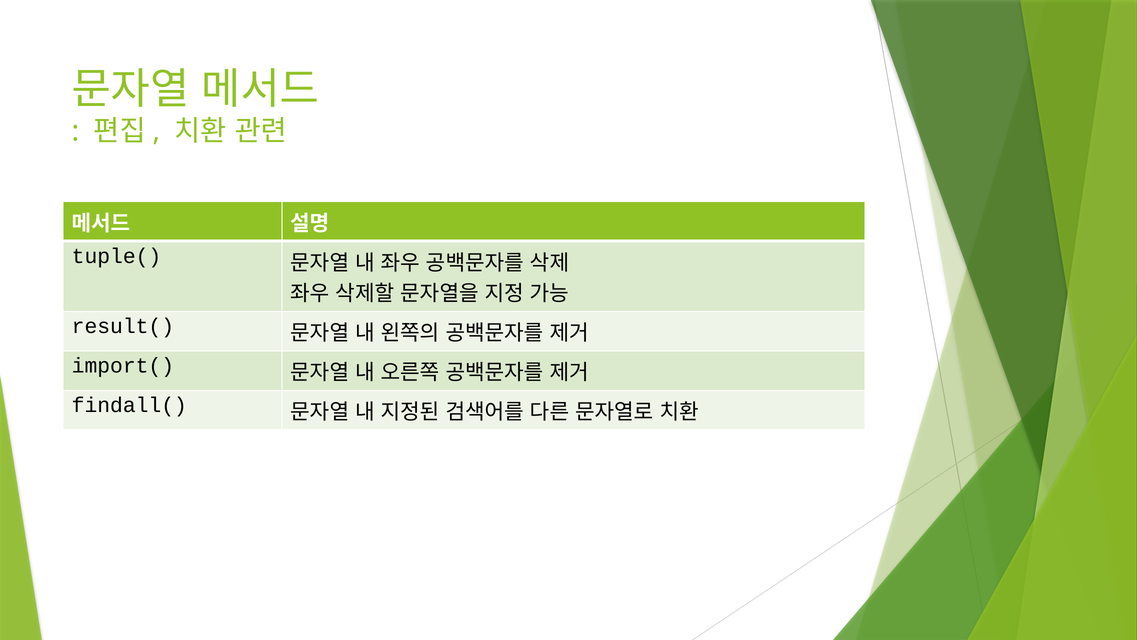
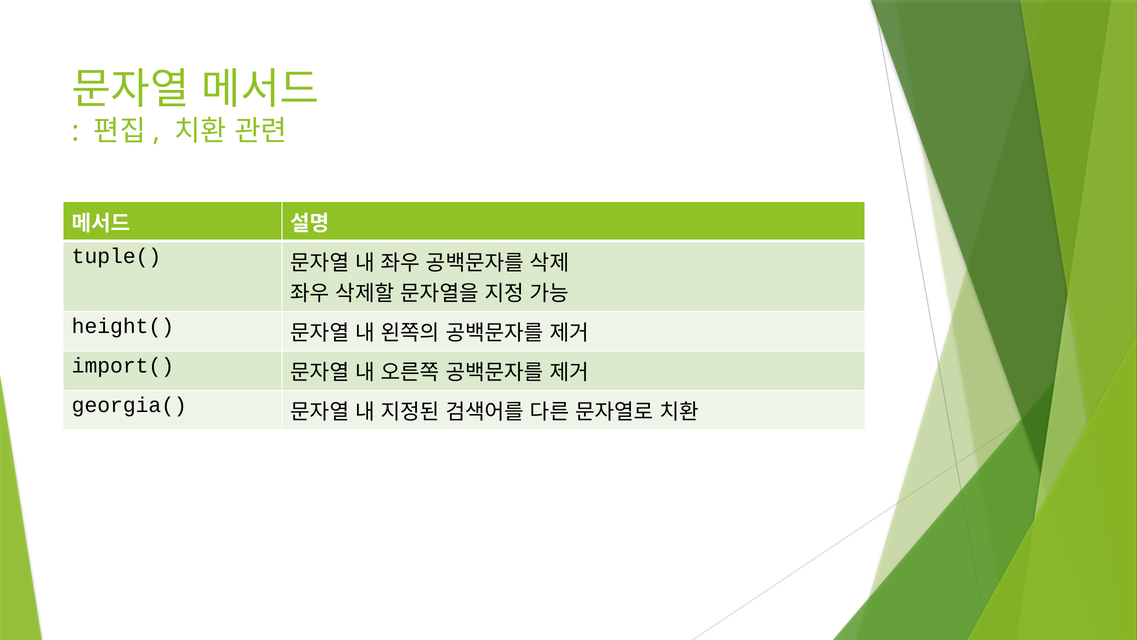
result(: result( -> height(
findall(: findall( -> georgia(
